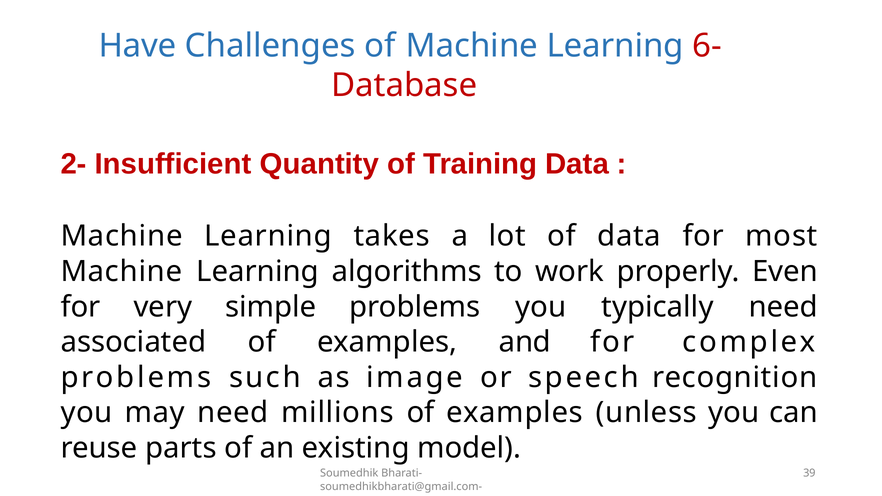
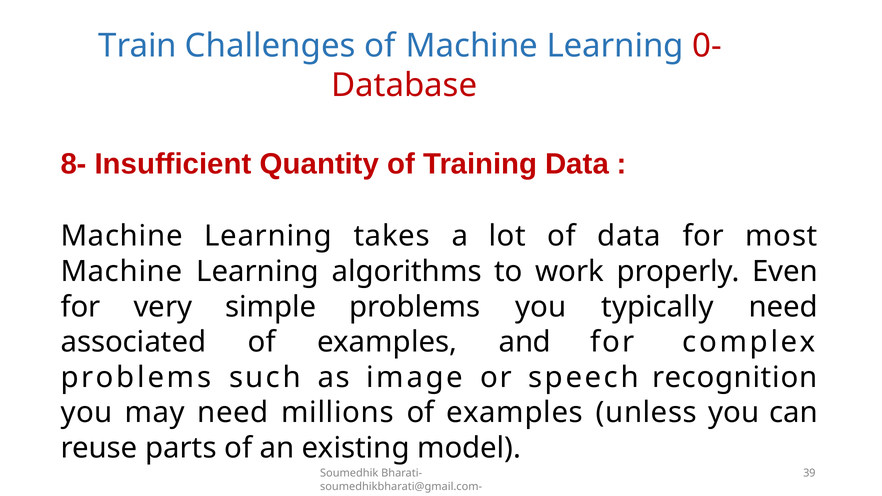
Have: Have -> Train
6-: 6- -> 0-
2-: 2- -> 8-
